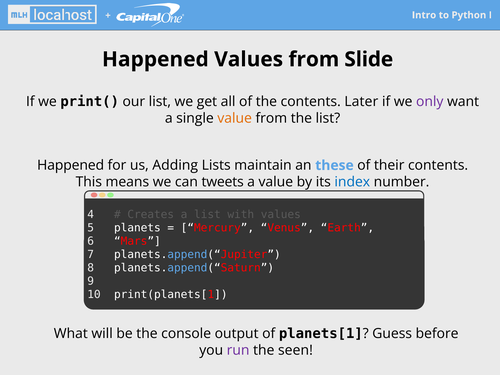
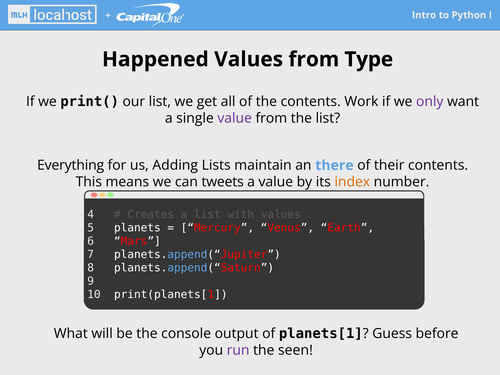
Slide: Slide -> Type
Later: Later -> Work
value at (235, 118) colour: orange -> purple
Happened at (71, 165): Happened -> Everything
these: these -> there
index colour: blue -> orange
